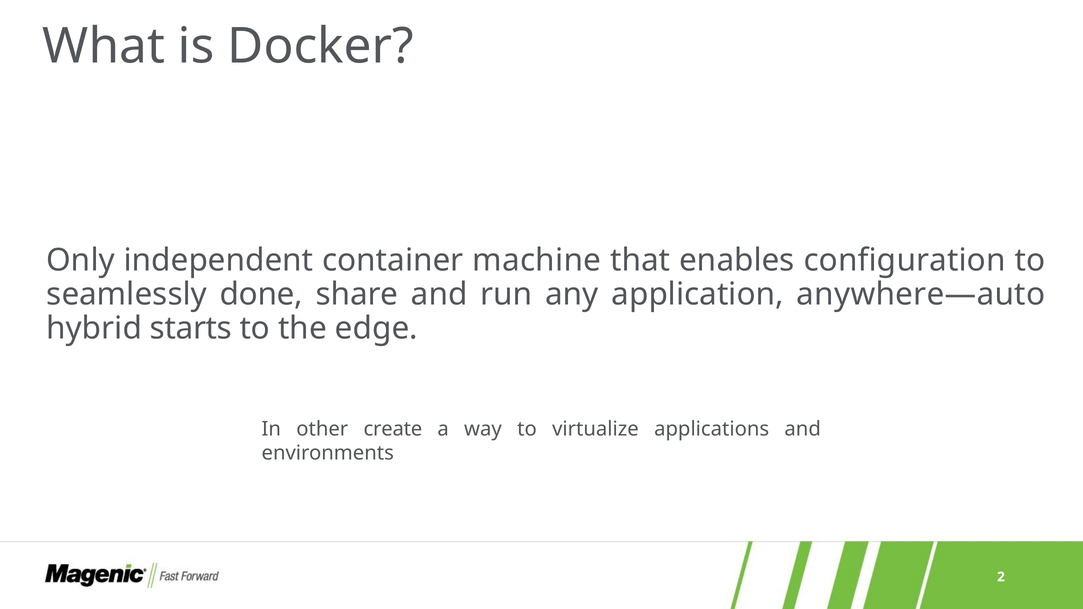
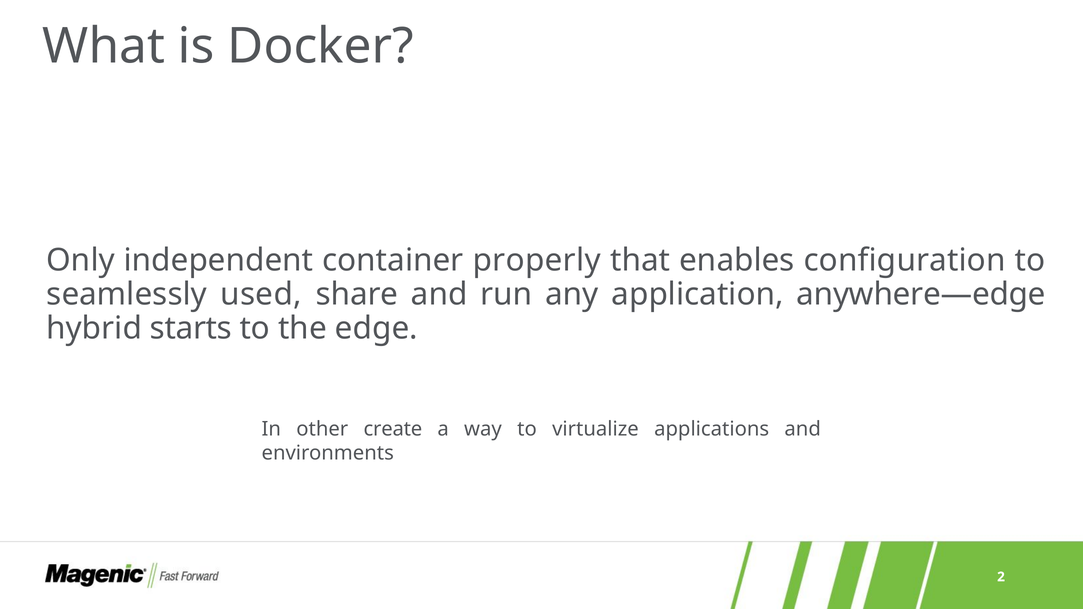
machine: machine -> properly
done: done -> used
anywhere—auto: anywhere—auto -> anywhere—edge
